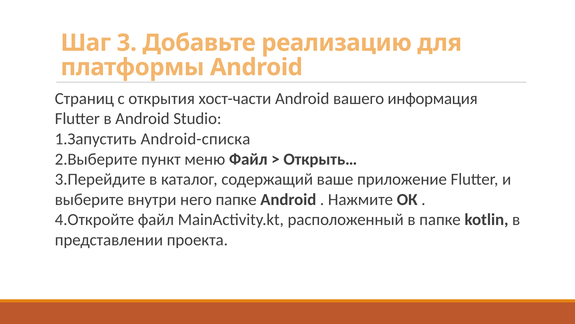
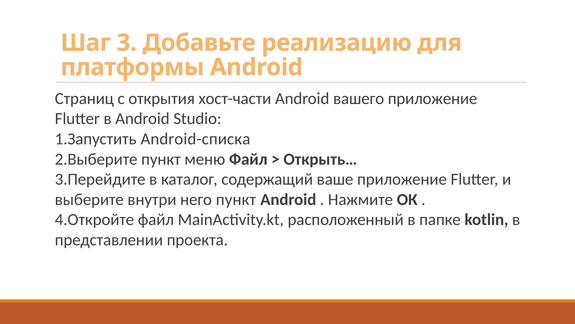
вашего информация: информация -> приложение
него папке: папке -> пункт
